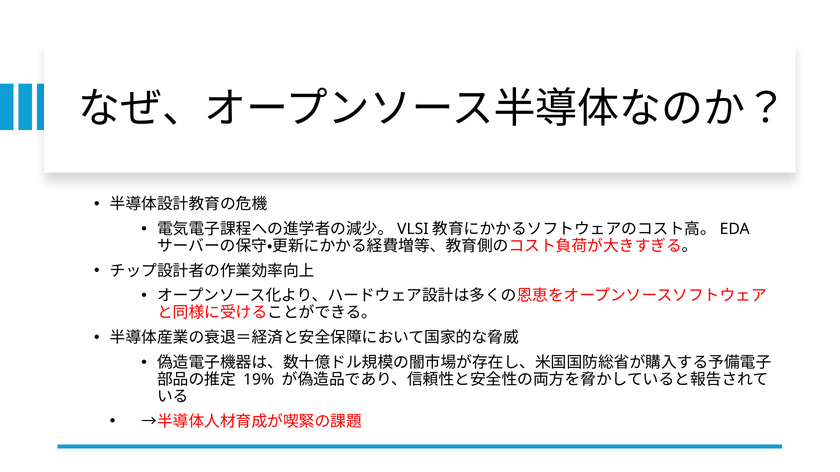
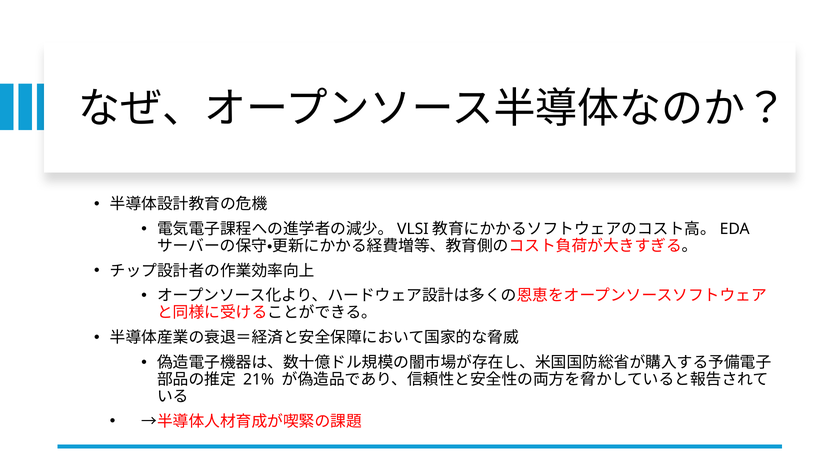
19%: 19% -> 21%
